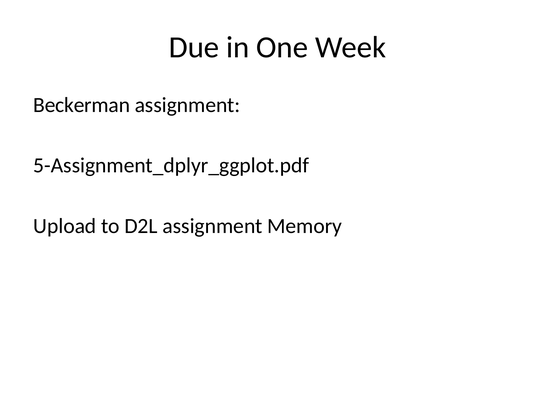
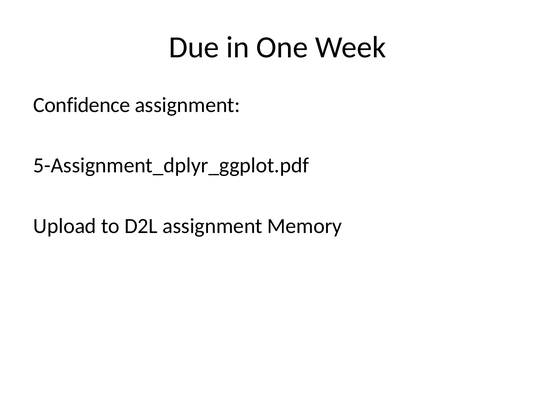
Beckerman: Beckerman -> Confidence
